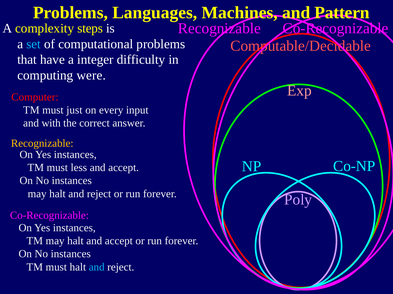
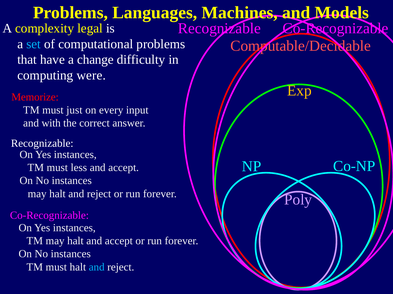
Pattern: Pattern -> Models
steps: steps -> legal
integer: integer -> change
Exp colour: pink -> yellow
Computer: Computer -> Memorize
Recognizable at (42, 144) colour: yellow -> white
